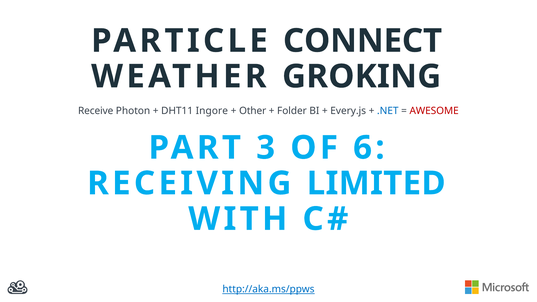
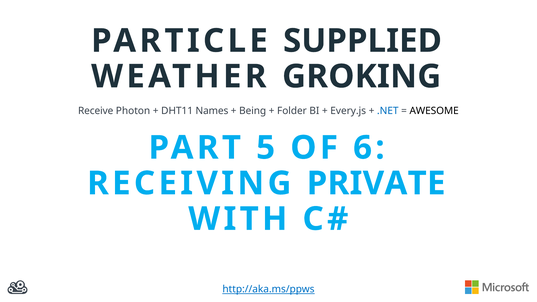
CONNECT: CONNECT -> SUPPLIED
Ingore: Ingore -> Names
Other: Other -> Being
AWESOME colour: red -> black
3: 3 -> 5
LIMITED: LIMITED -> PRIVATE
